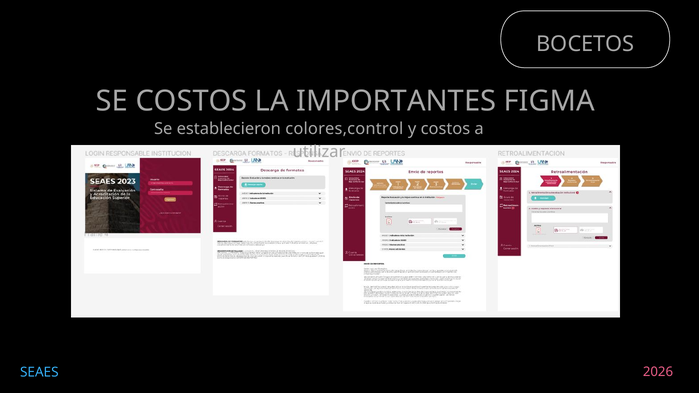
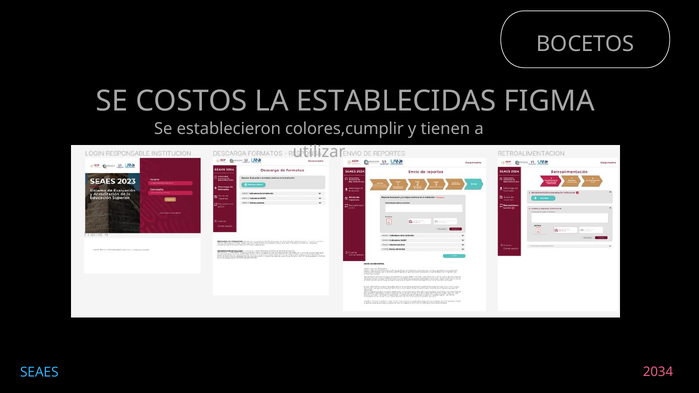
IMPORTANTES: IMPORTANTES -> ESTABLECIDAS
colores,control: colores,control -> colores,cumplir
y costos: costos -> tienen
2026: 2026 -> 2034
